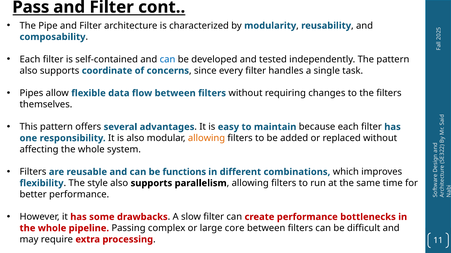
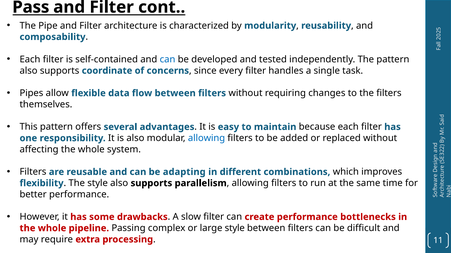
allowing at (206, 139) colour: orange -> blue
functions: functions -> adapting
large core: core -> style
